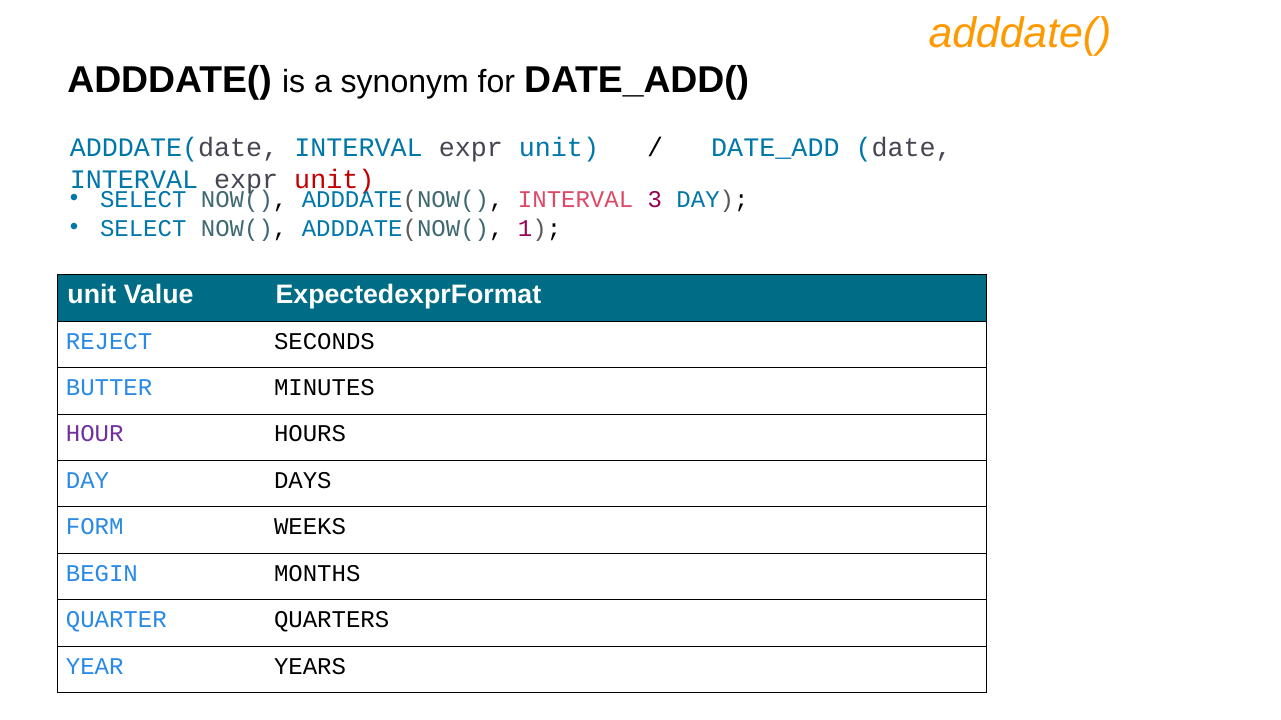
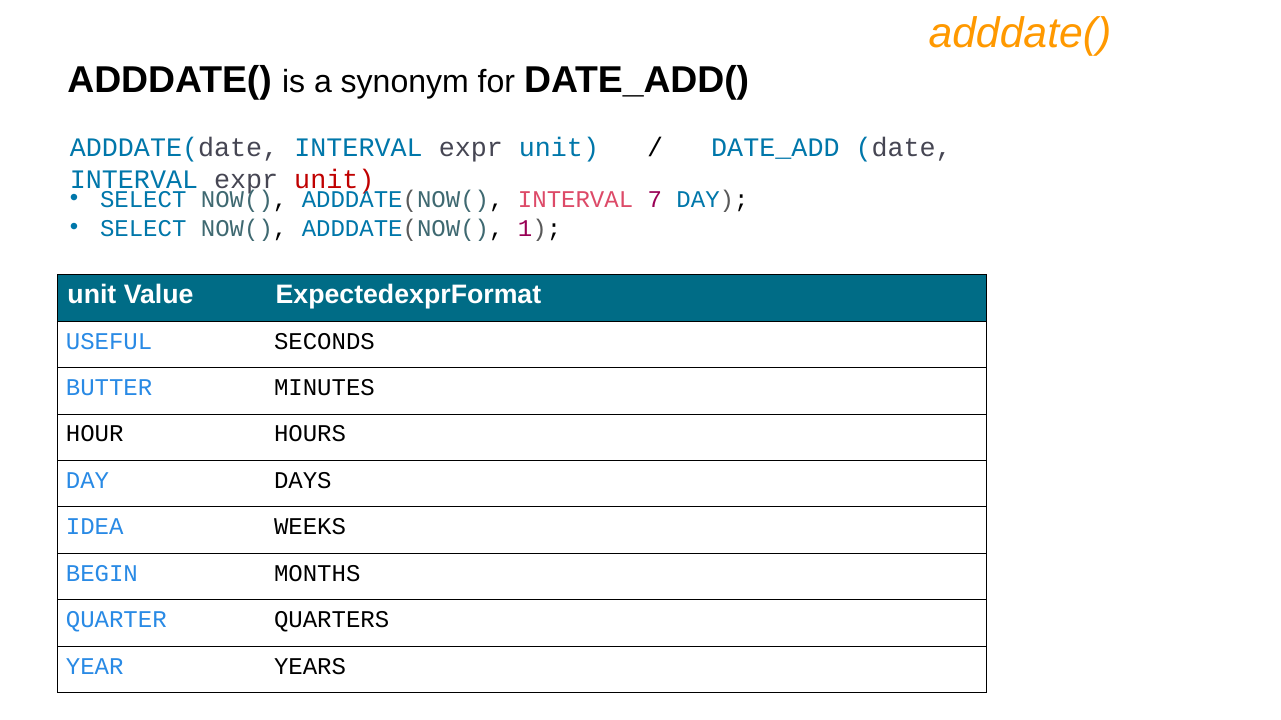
3: 3 -> 7
REJECT: REJECT -> USEFUL
HOUR colour: purple -> black
FORM: FORM -> IDEA
